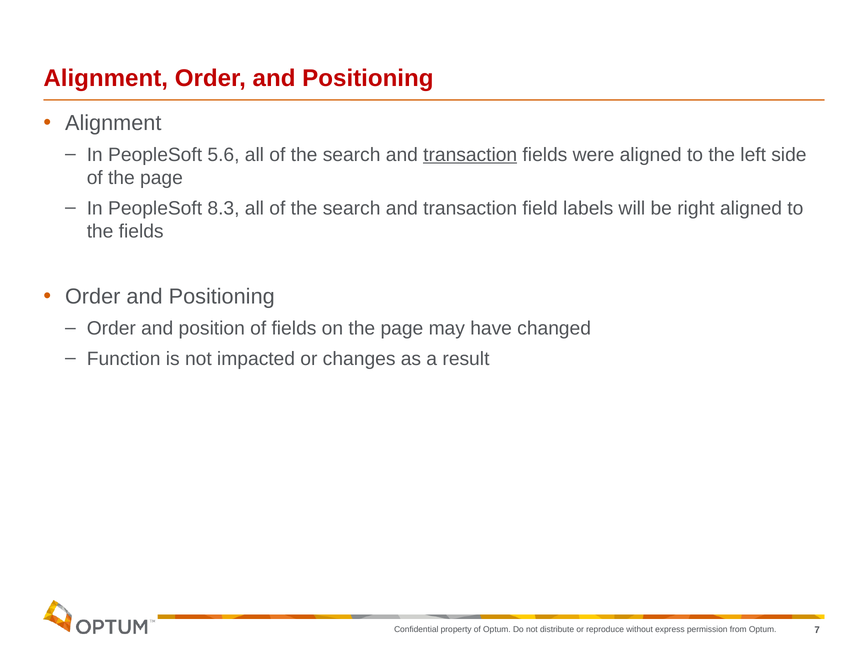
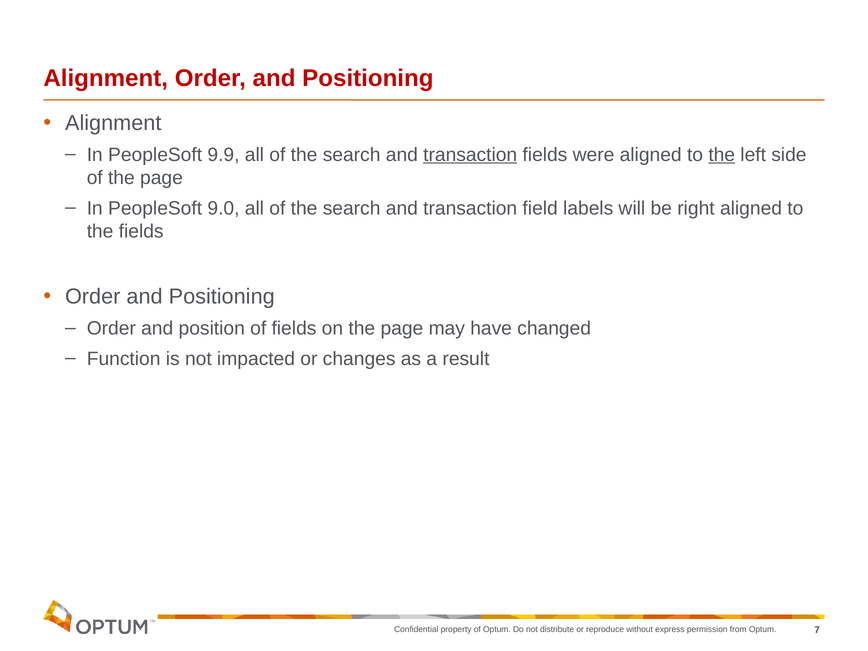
5.6: 5.6 -> 9.9
the at (722, 155) underline: none -> present
8.3: 8.3 -> 9.0
